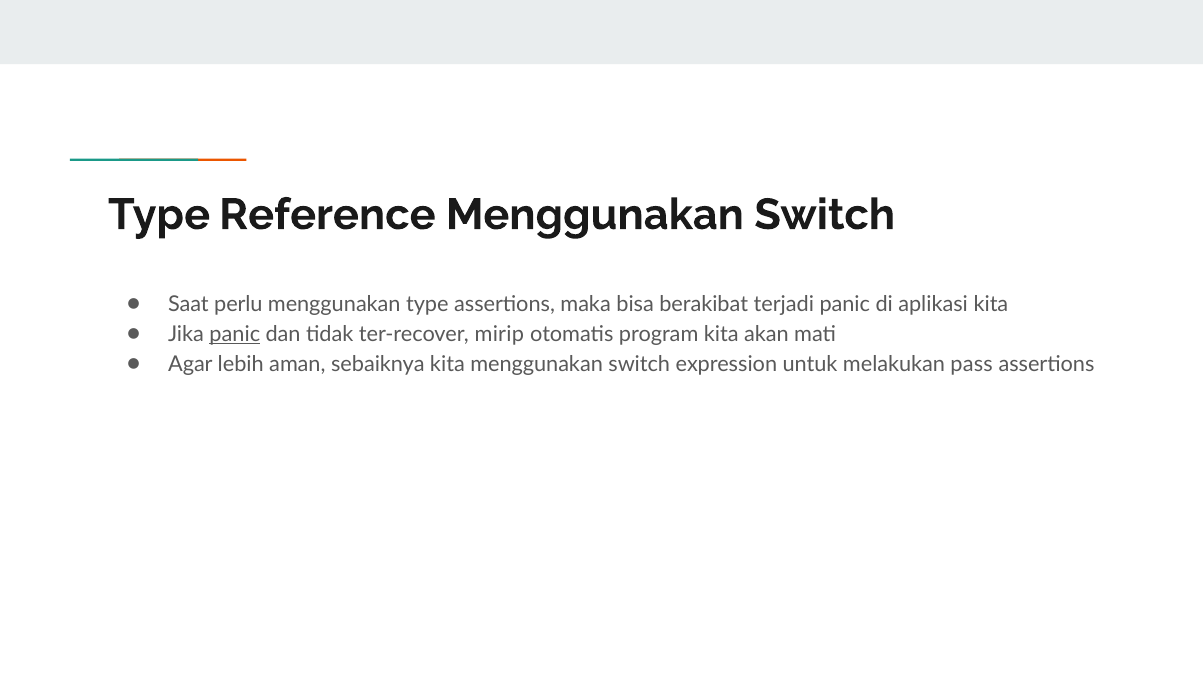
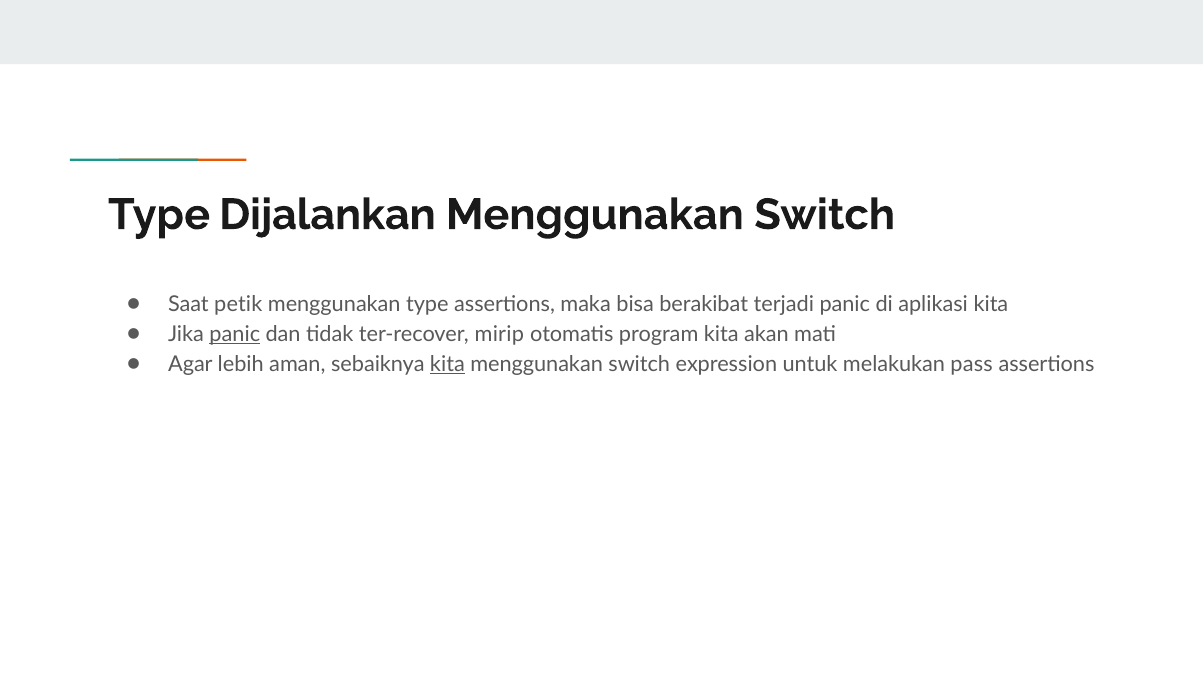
Reference: Reference -> Dijalankan
perlu: perlu -> petik
kita at (447, 364) underline: none -> present
